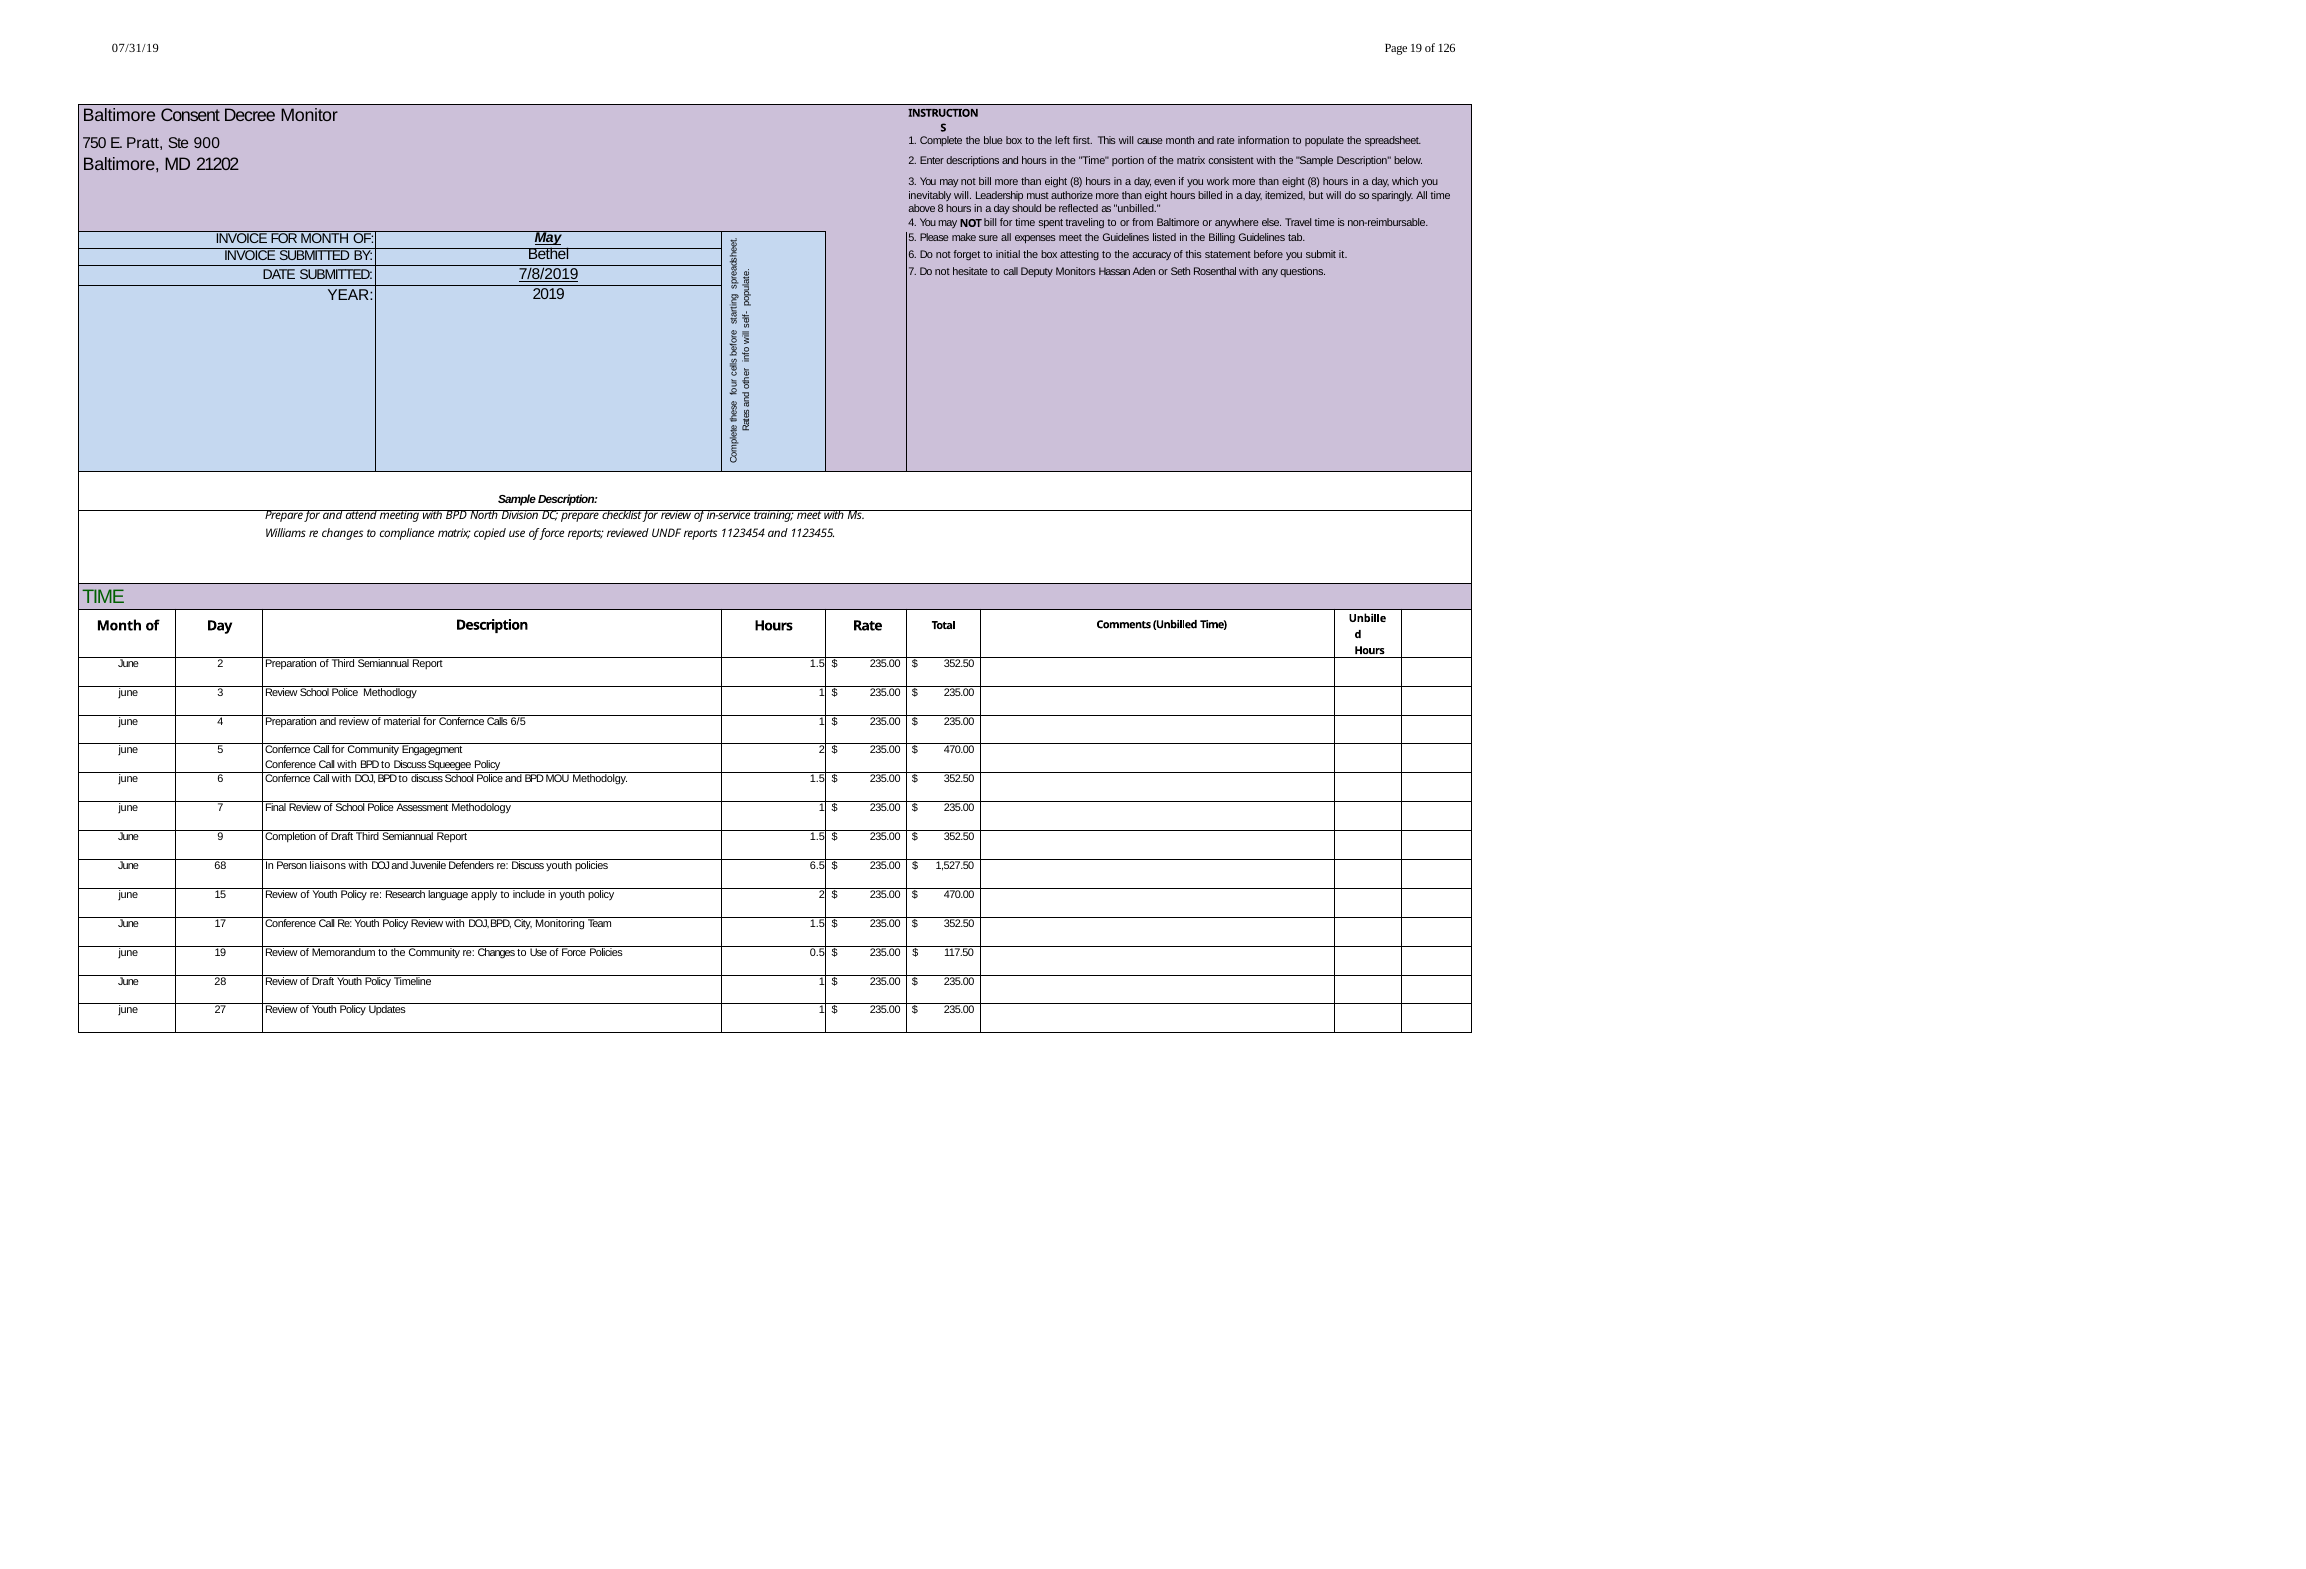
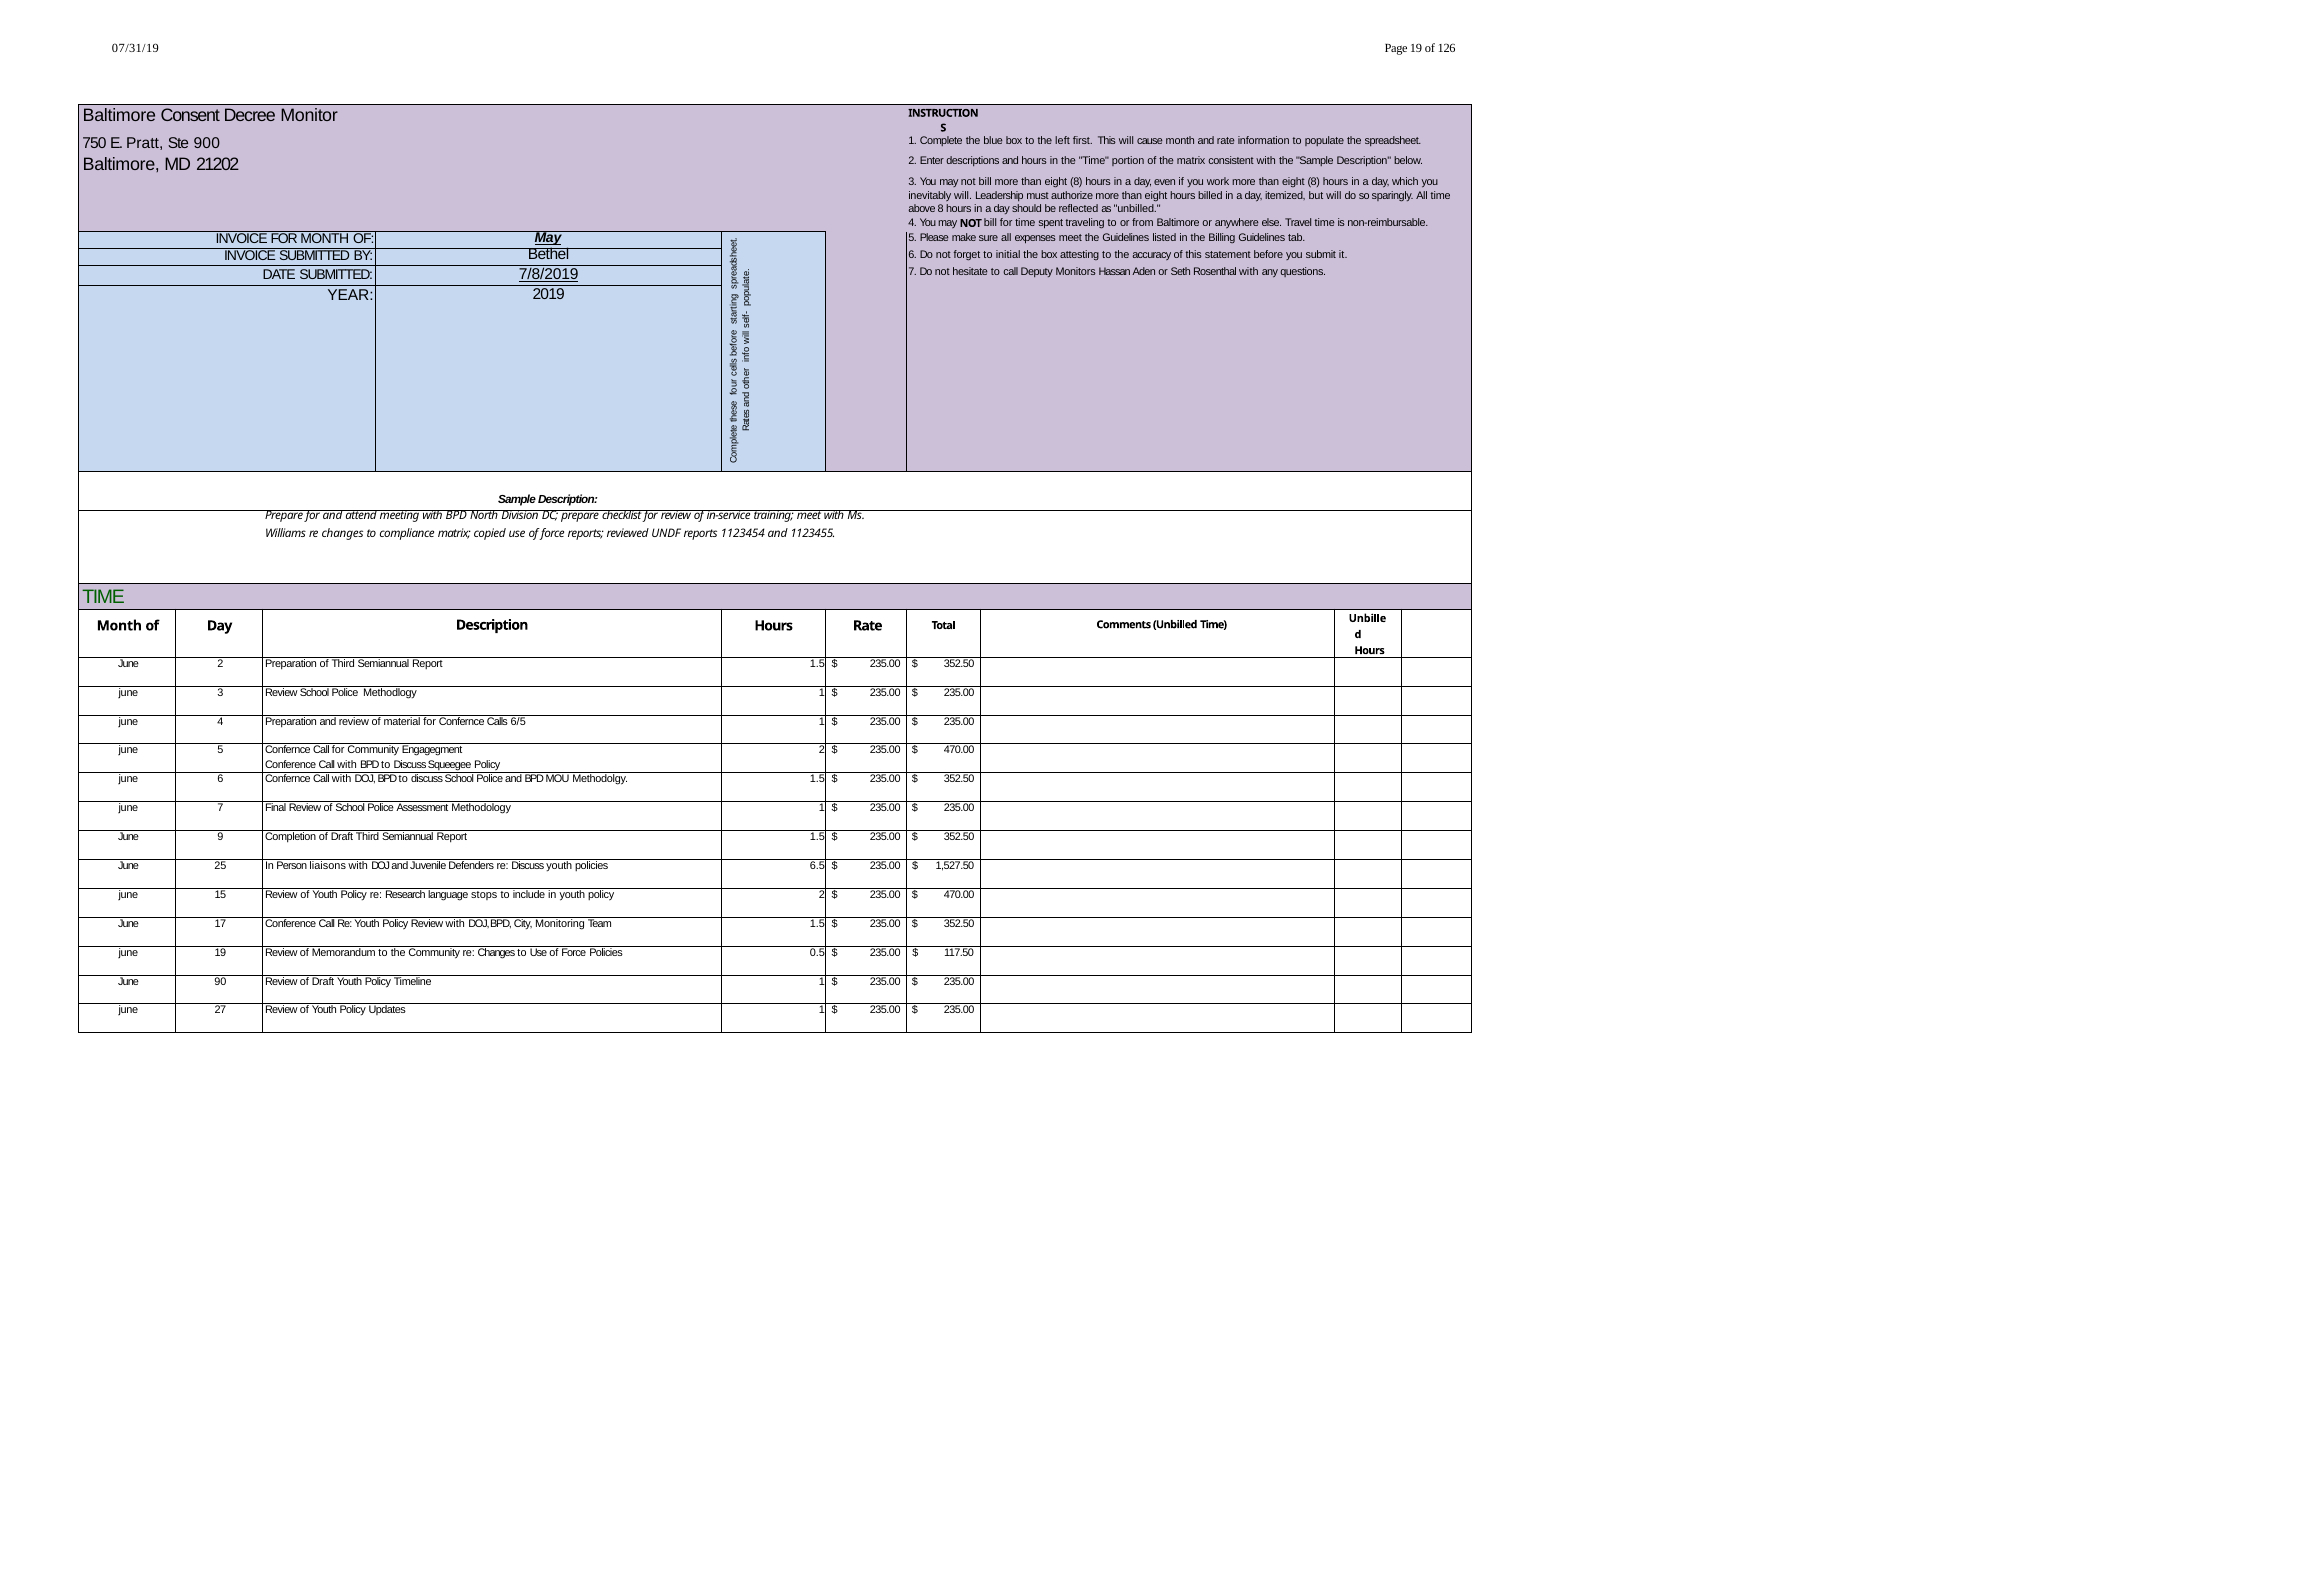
68: 68 -> 25
apply: apply -> stops
28: 28 -> 90
